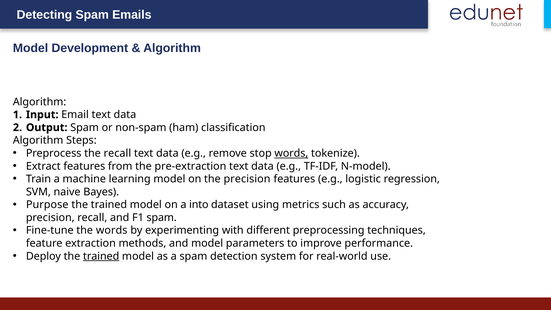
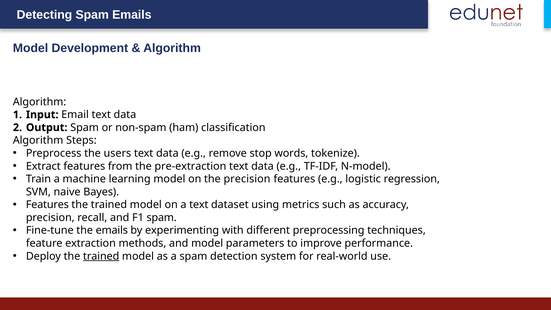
the recall: recall -> users
words at (291, 153) underline: present -> none
Purpose at (47, 205): Purpose -> Features
a into: into -> text
the words: words -> emails
